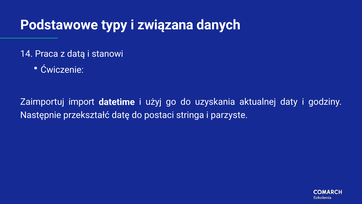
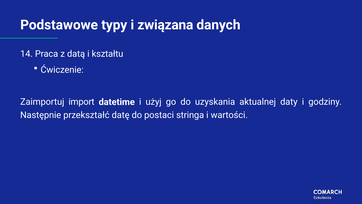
stanowi: stanowi -> kształtu
parzyste: parzyste -> wartości
